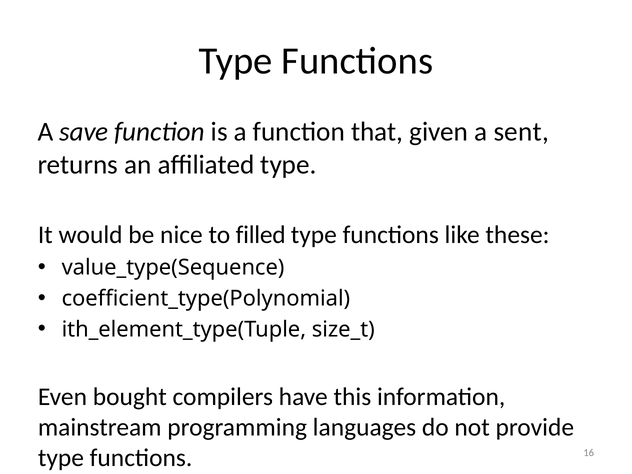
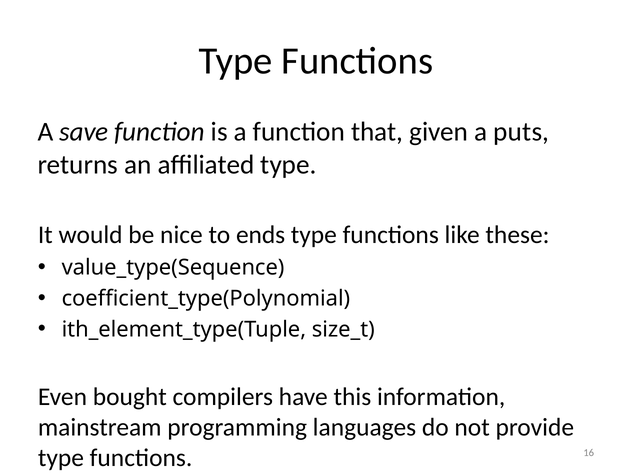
sent: sent -> puts
filled: filled -> ends
